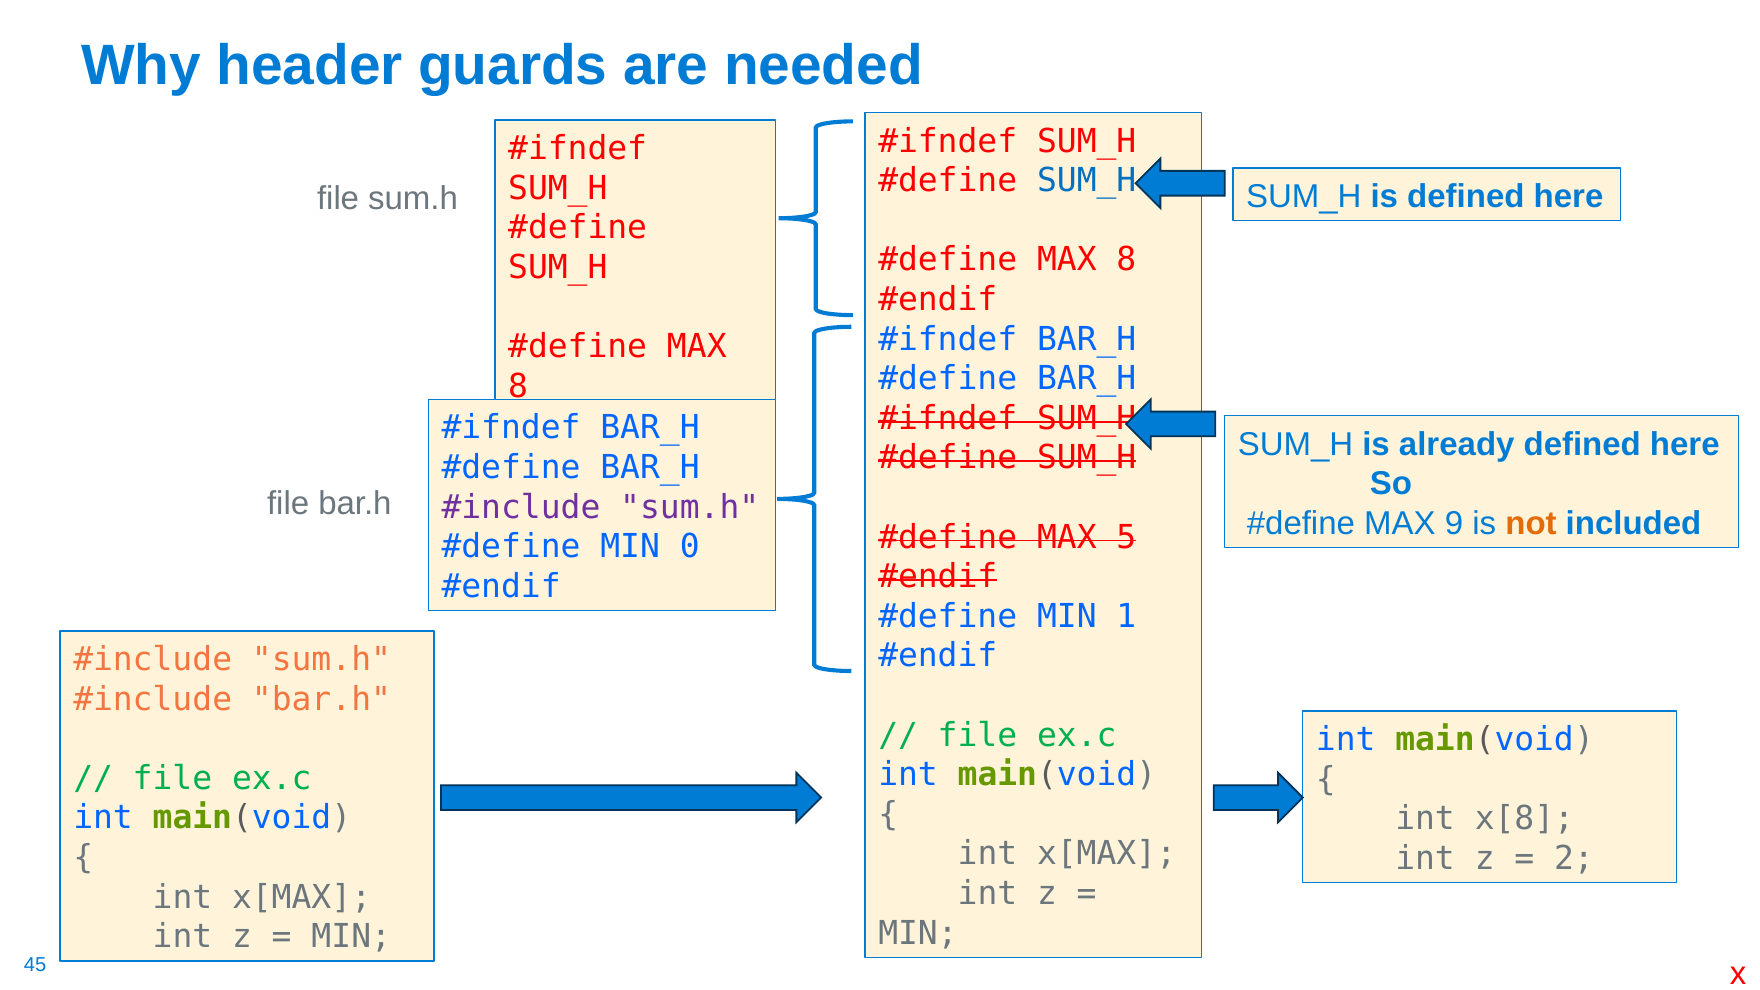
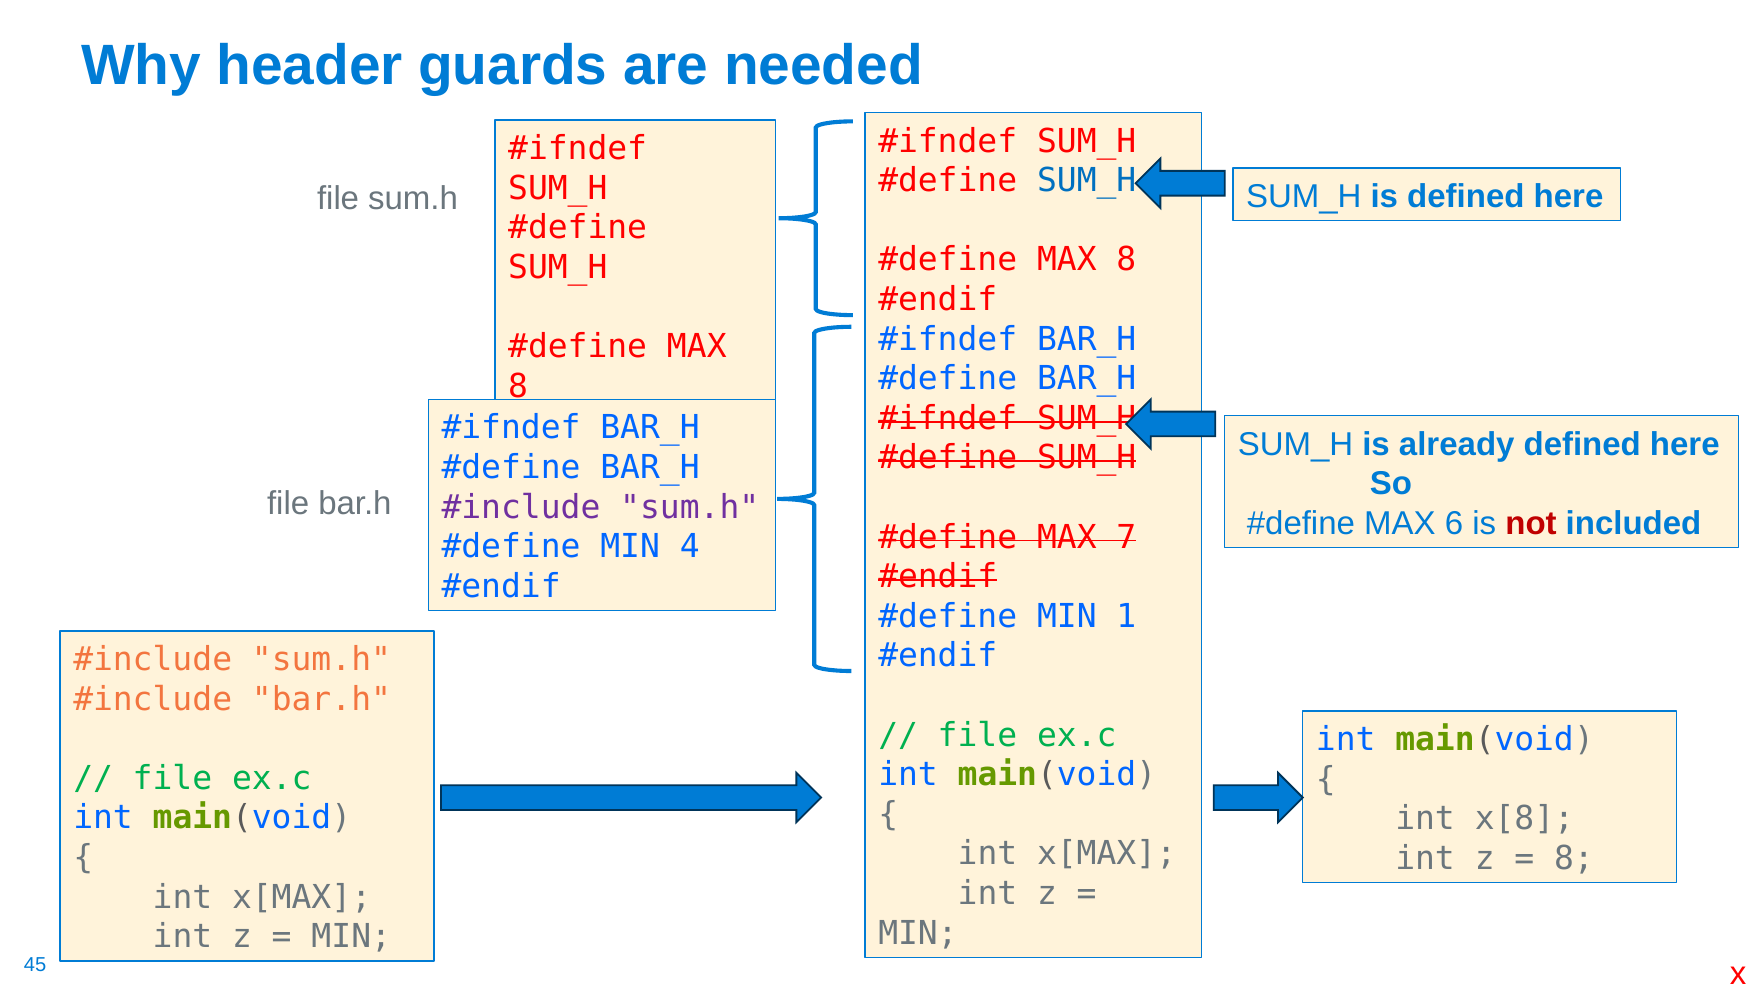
9: 9 -> 6
not colour: orange -> red
5: 5 -> 7
0: 0 -> 4
2 at (1574, 858): 2 -> 8
